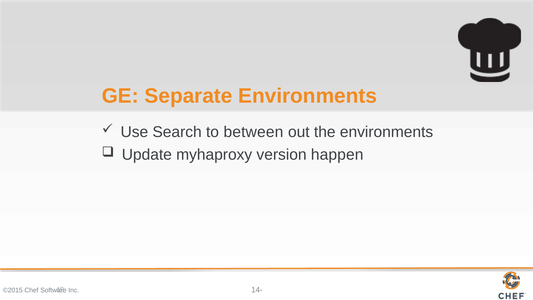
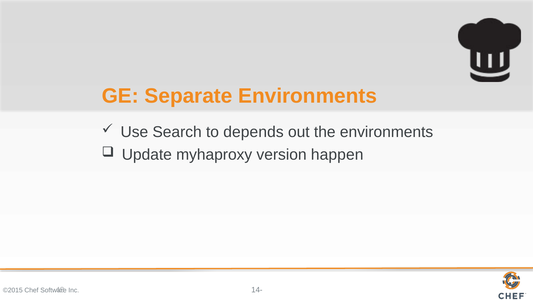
between: between -> depends
